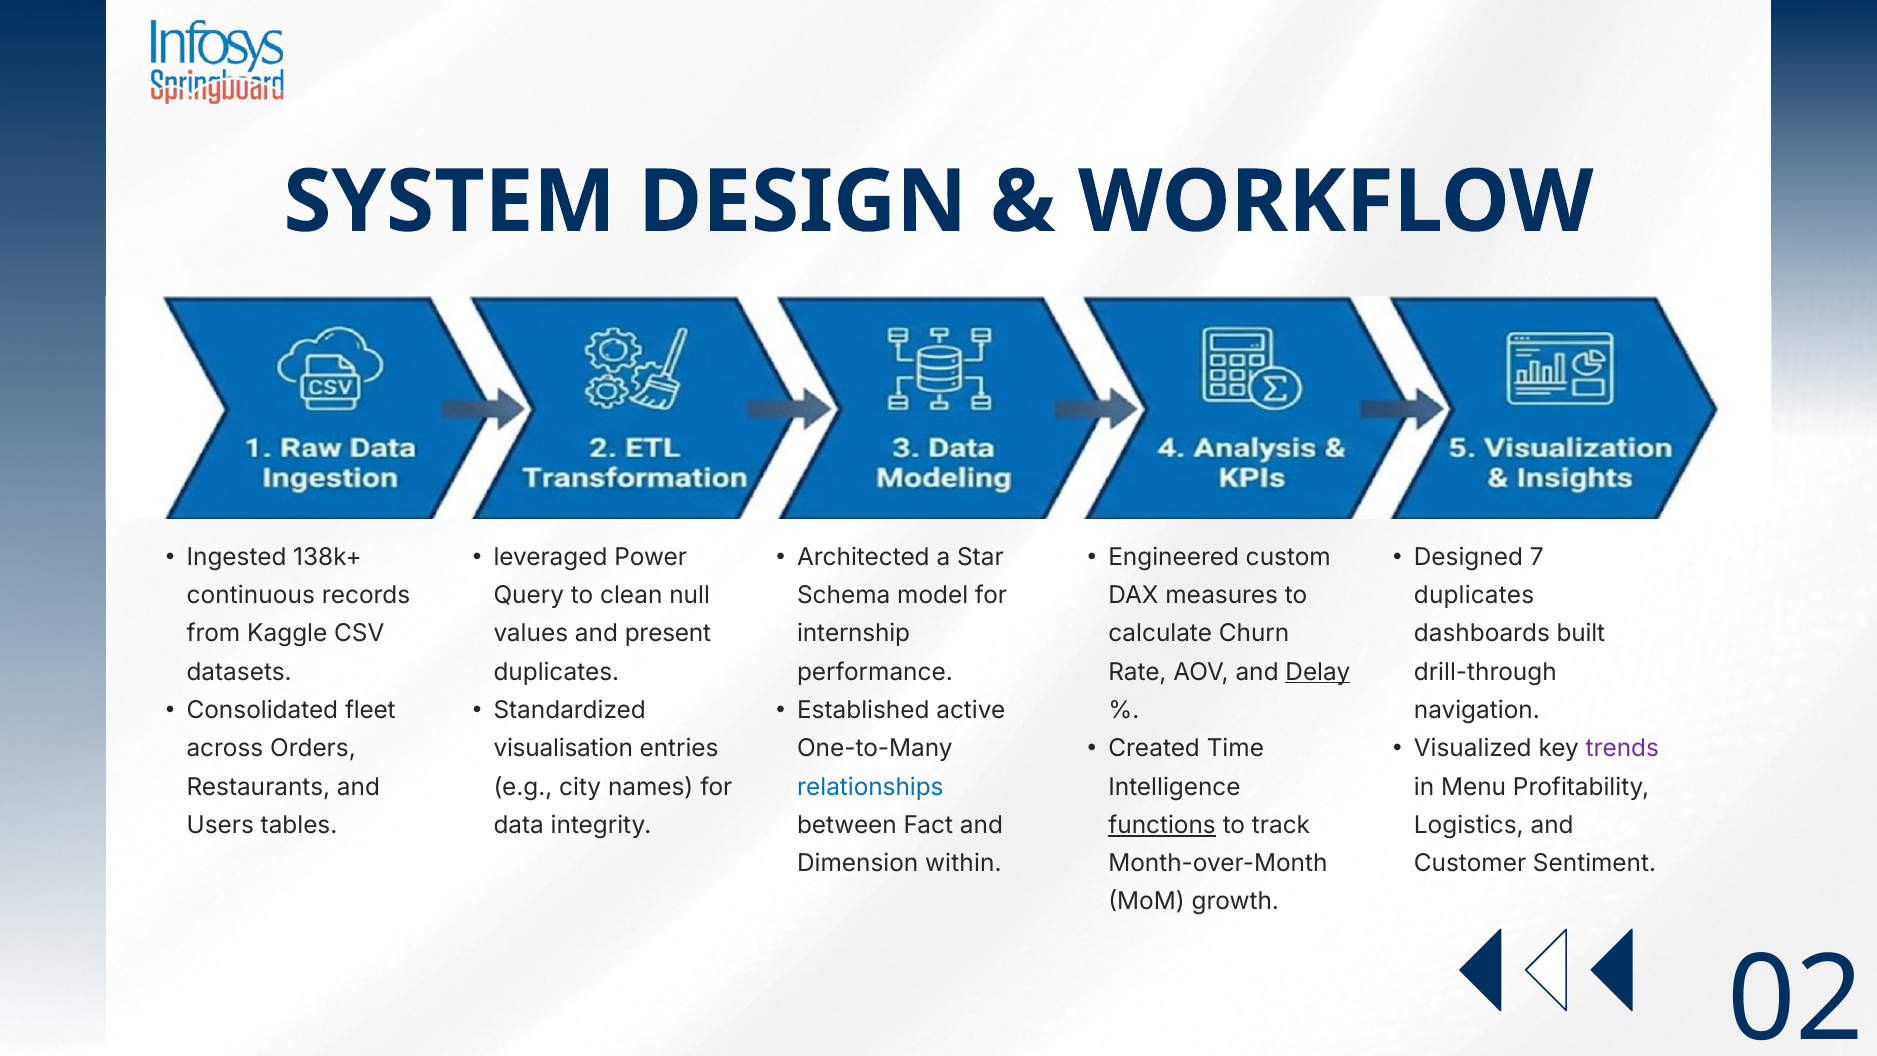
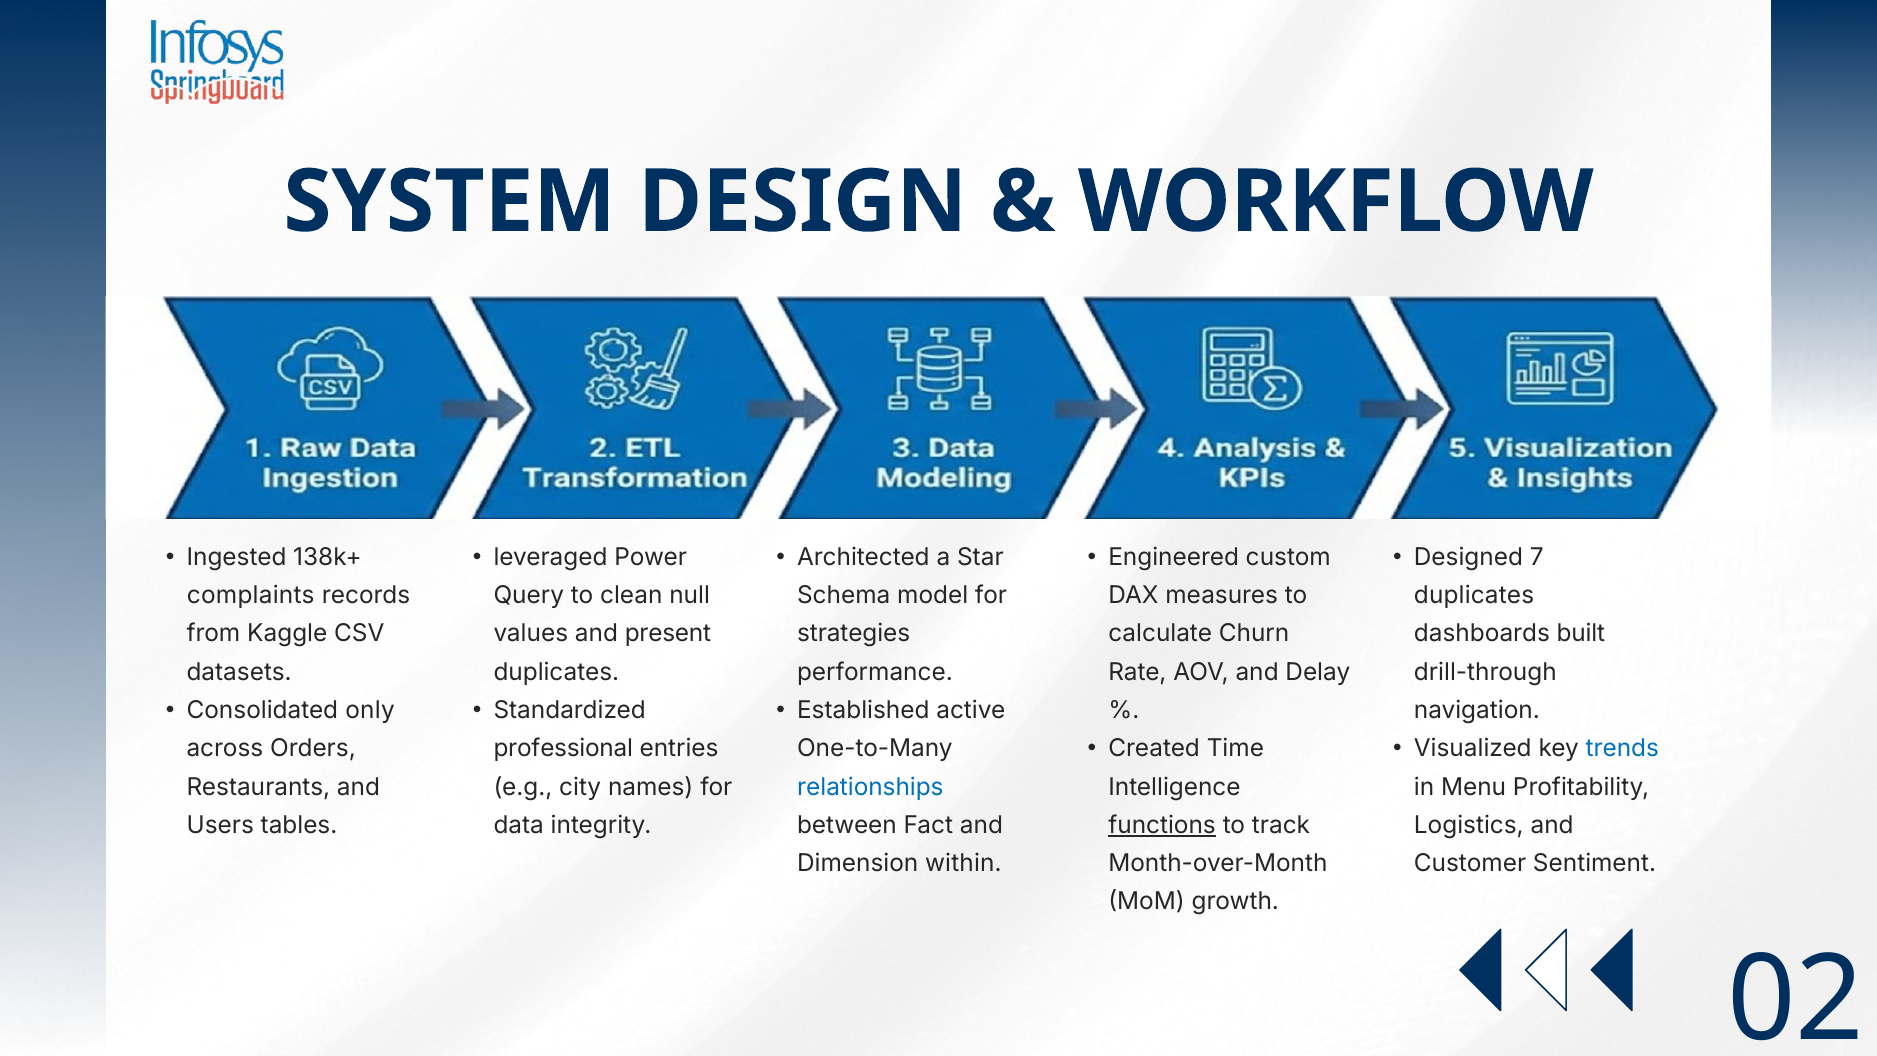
continuous: continuous -> complaints
internship: internship -> strategies
Delay underline: present -> none
fleet: fleet -> only
trends colour: purple -> blue
visualisation: visualisation -> professional
